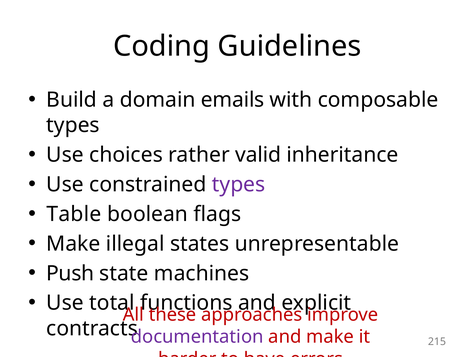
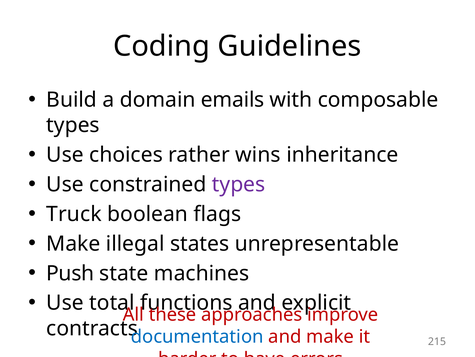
valid: valid -> wins
Table: Table -> Truck
documentation colour: purple -> blue
